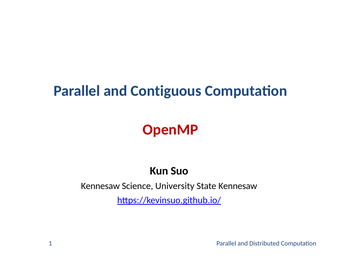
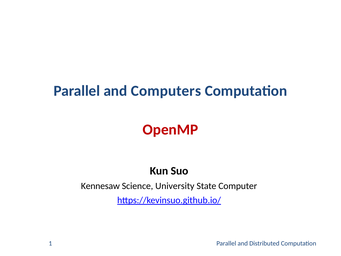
Contiguous: Contiguous -> Computers
State Kennesaw: Kennesaw -> Computer
